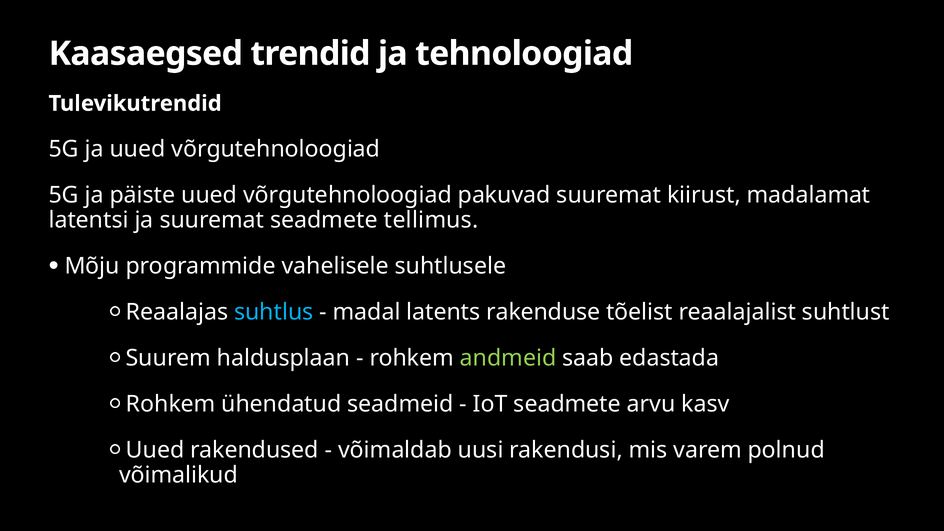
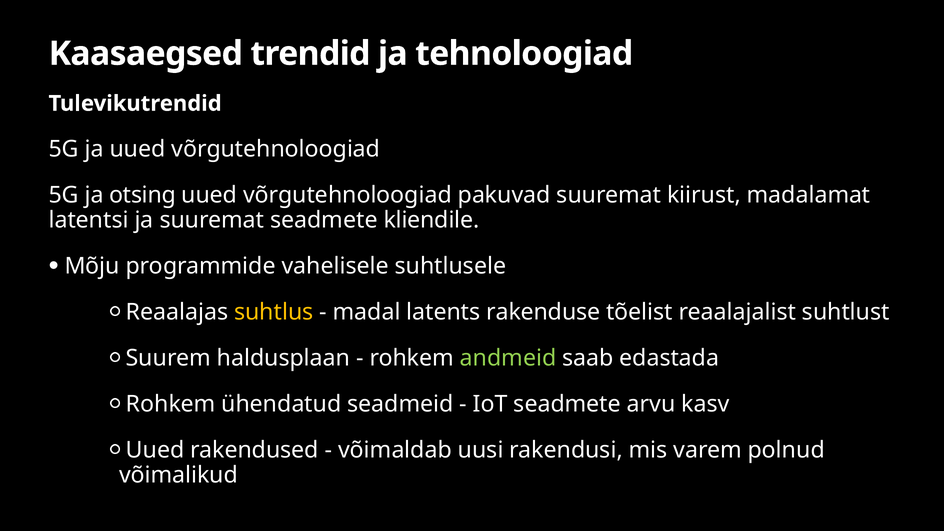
päiste: päiste -> otsing
tellimus: tellimus -> kliendile
suhtlus colour: light blue -> yellow
